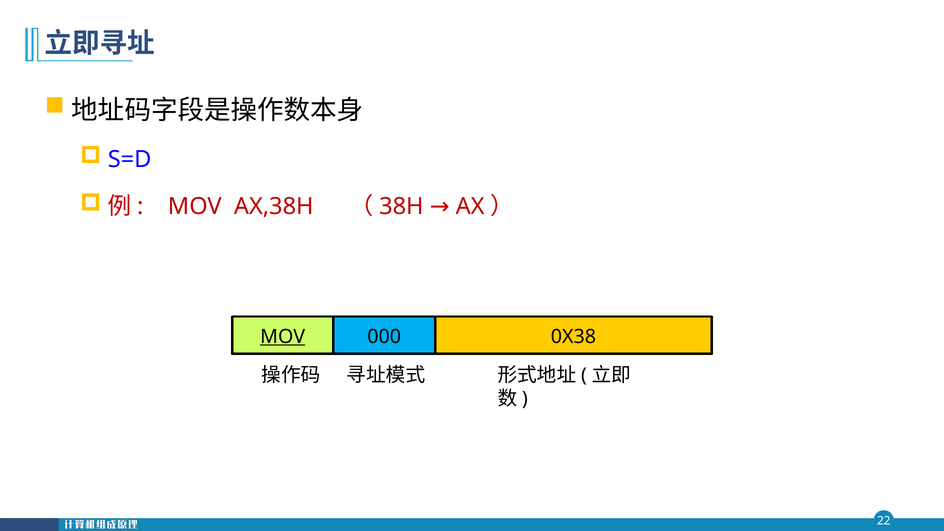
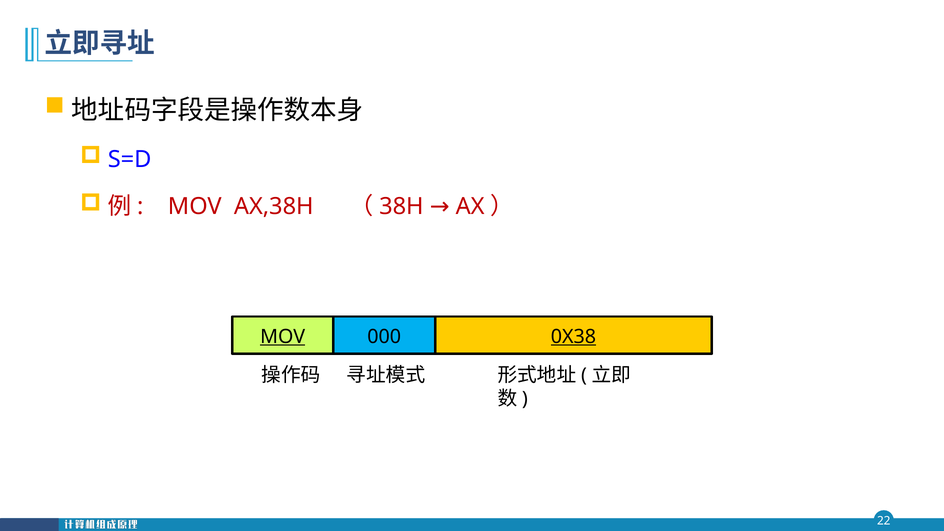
0X38 underline: none -> present
